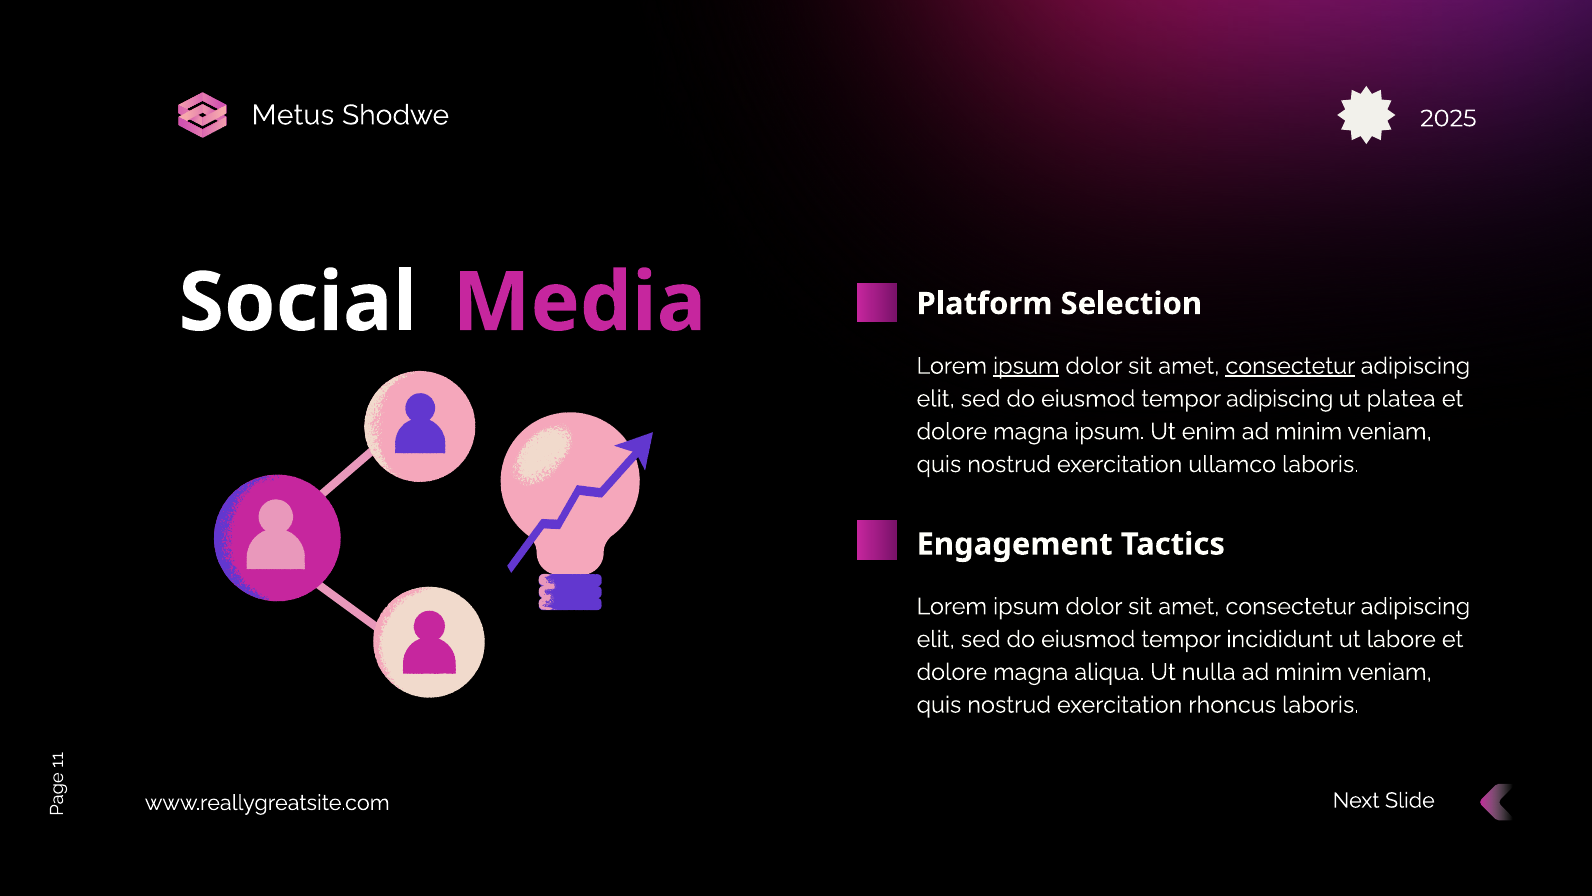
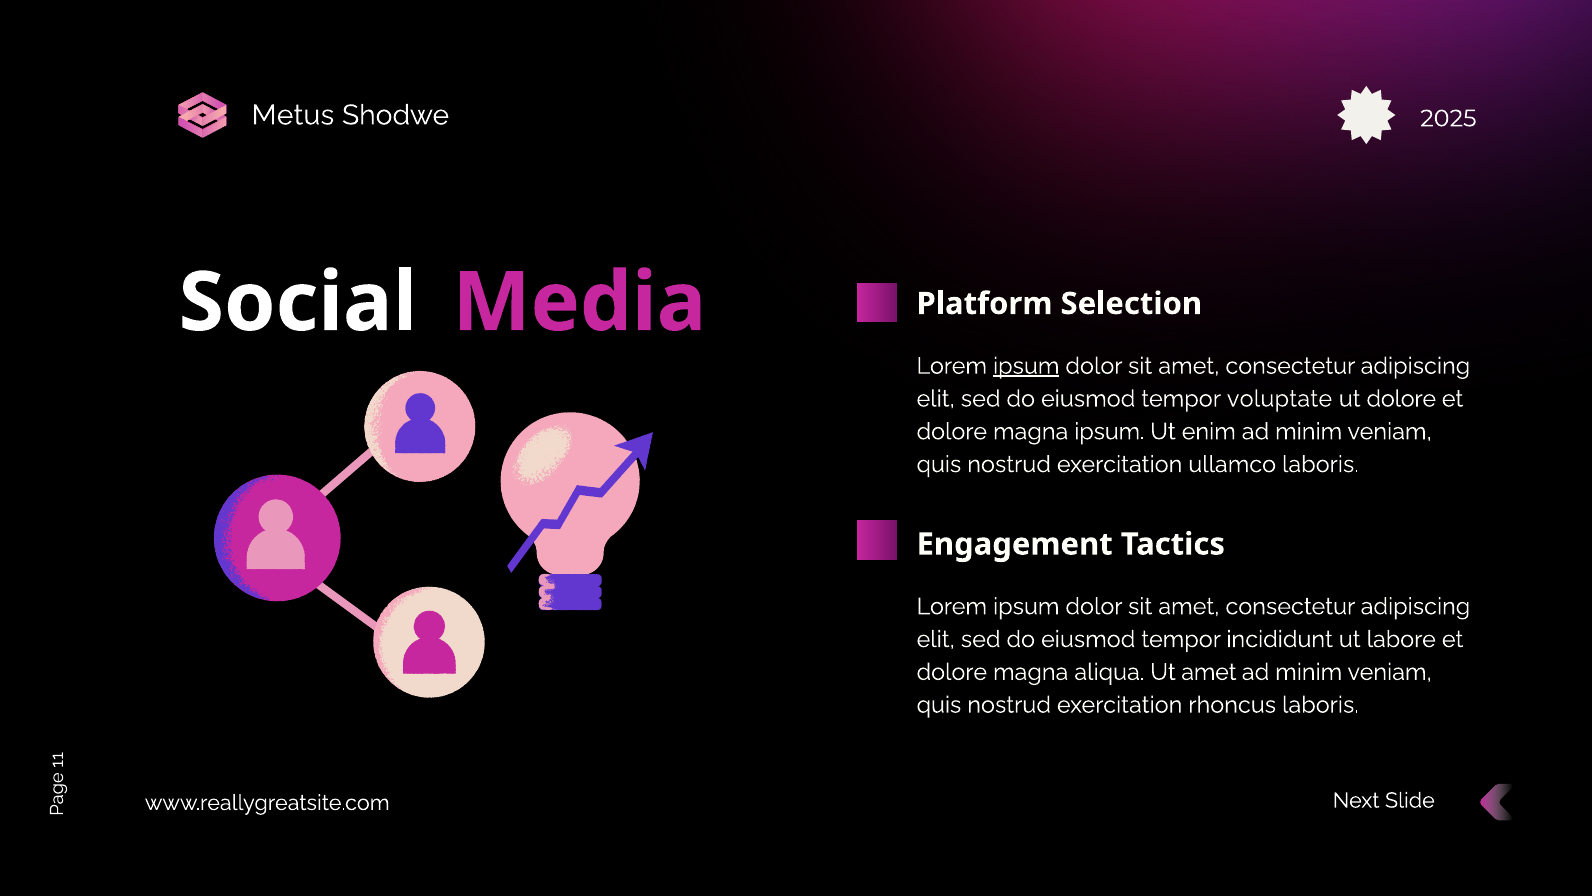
consectetur at (1290, 366) underline: present -> none
tempor adipiscing: adipiscing -> voluptate
ut platea: platea -> dolore
Ut nulla: nulla -> amet
